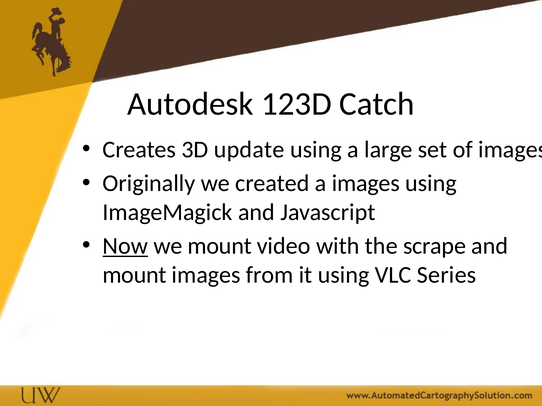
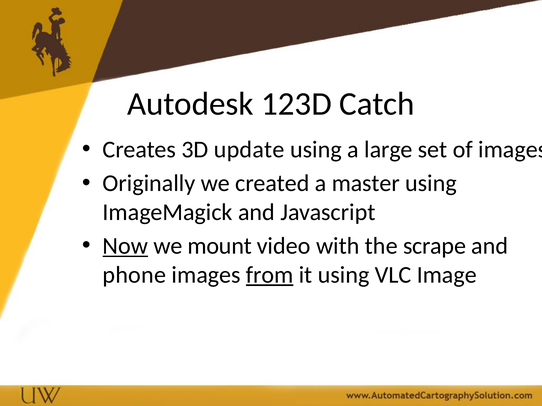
a images: images -> master
mount at (134, 275): mount -> phone
from underline: none -> present
Series: Series -> Image
